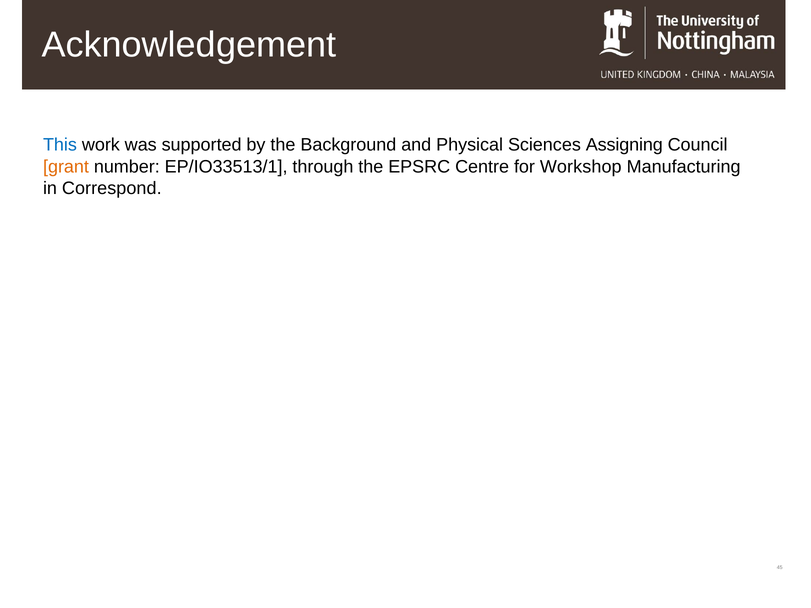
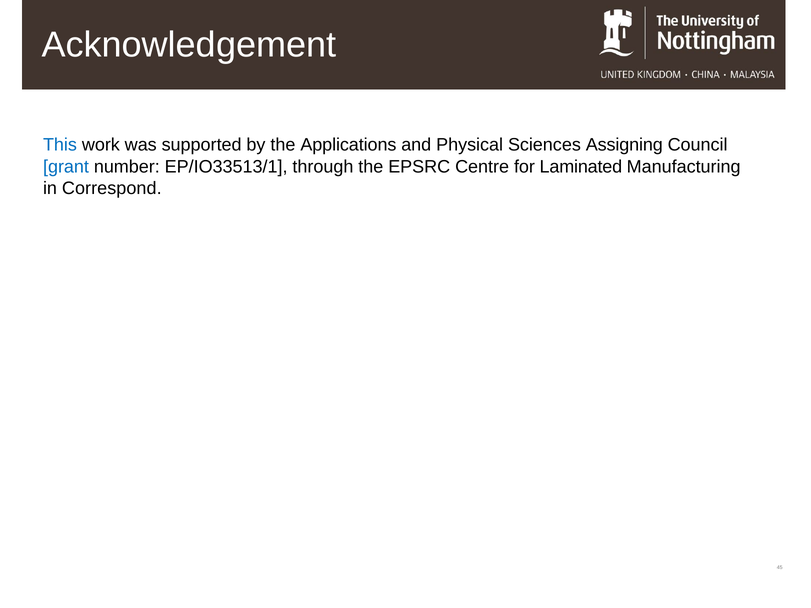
Background: Background -> Applications
grant colour: orange -> blue
Workshop: Workshop -> Laminated
